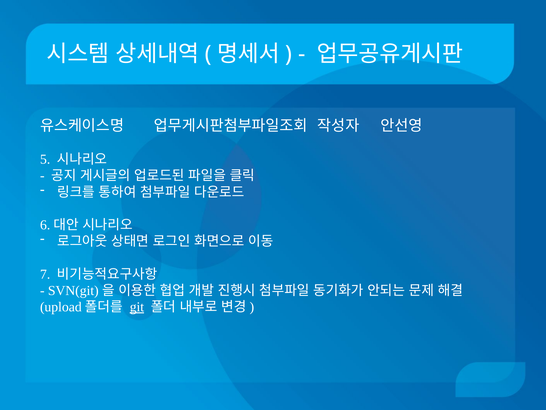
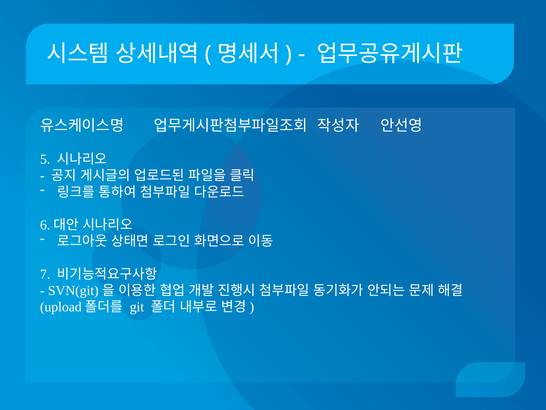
git underline: present -> none
